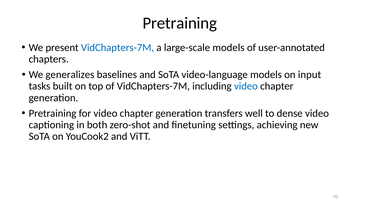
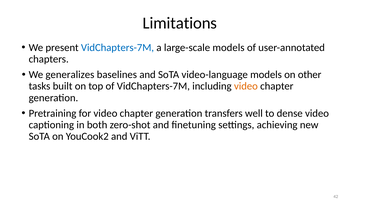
Pretraining at (180, 23): Pretraining -> Limitations
input: input -> other
video at (246, 86) colour: blue -> orange
